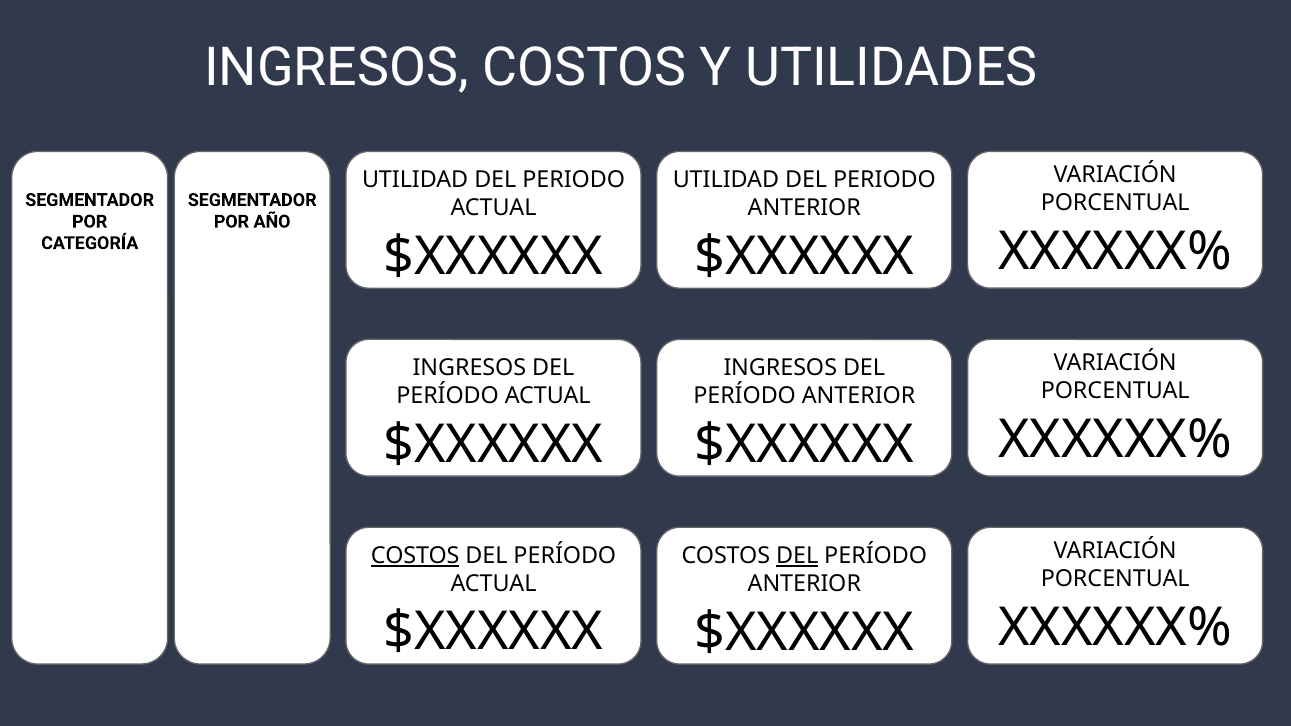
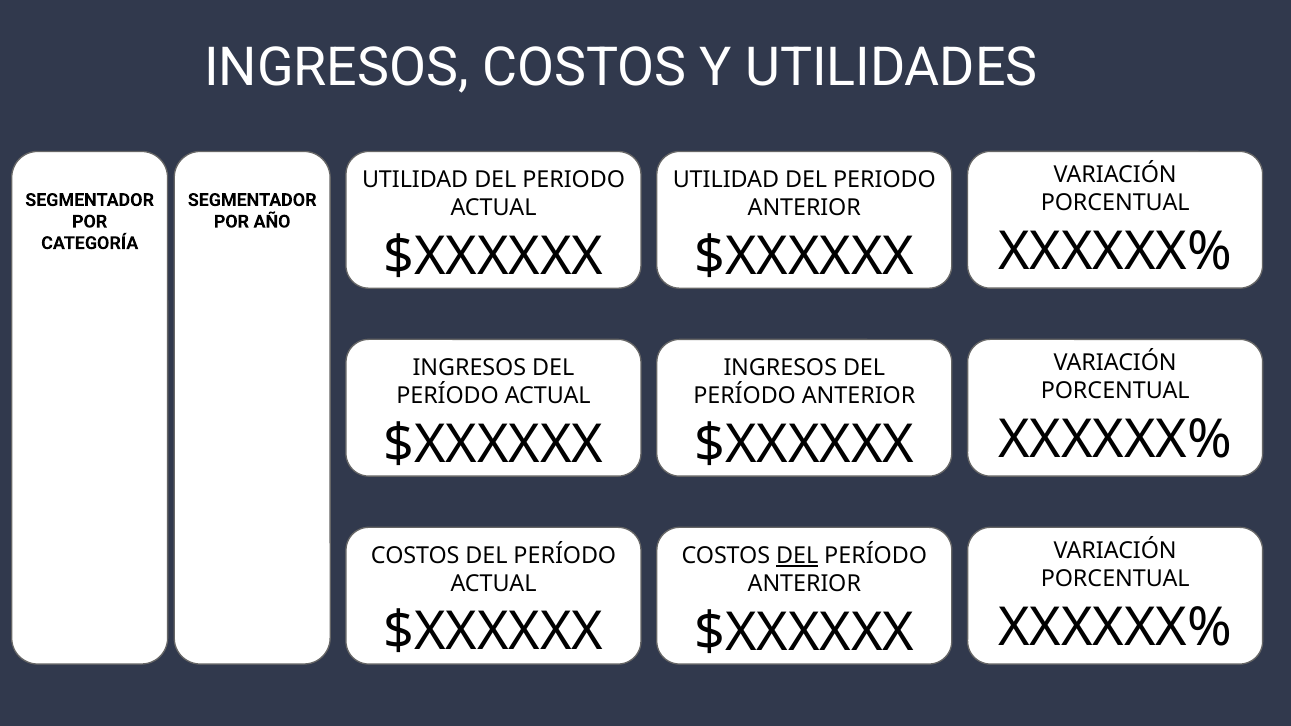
COSTOS at (415, 556) underline: present -> none
